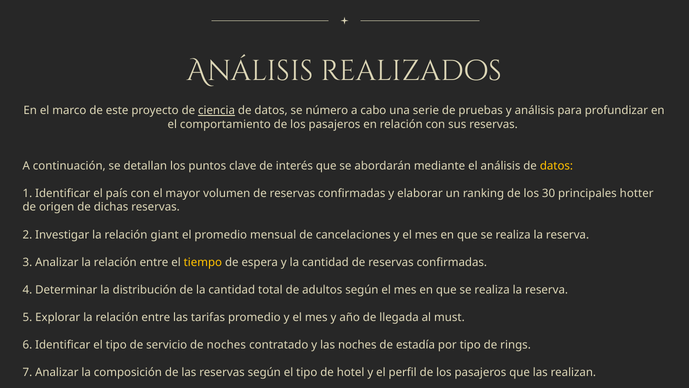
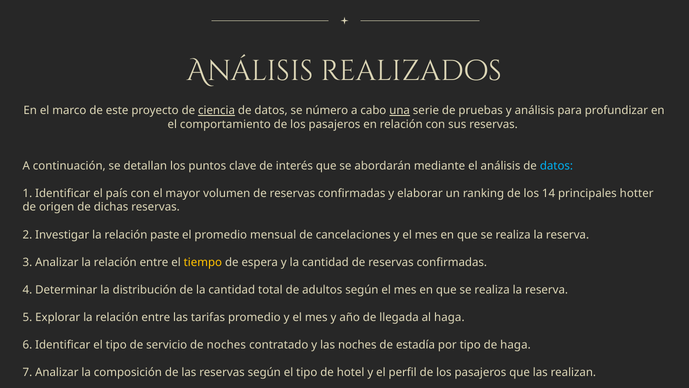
una underline: none -> present
datos at (556, 166) colour: yellow -> light blue
30: 30 -> 14
giant: giant -> paste
al must: must -> haga
de rings: rings -> haga
